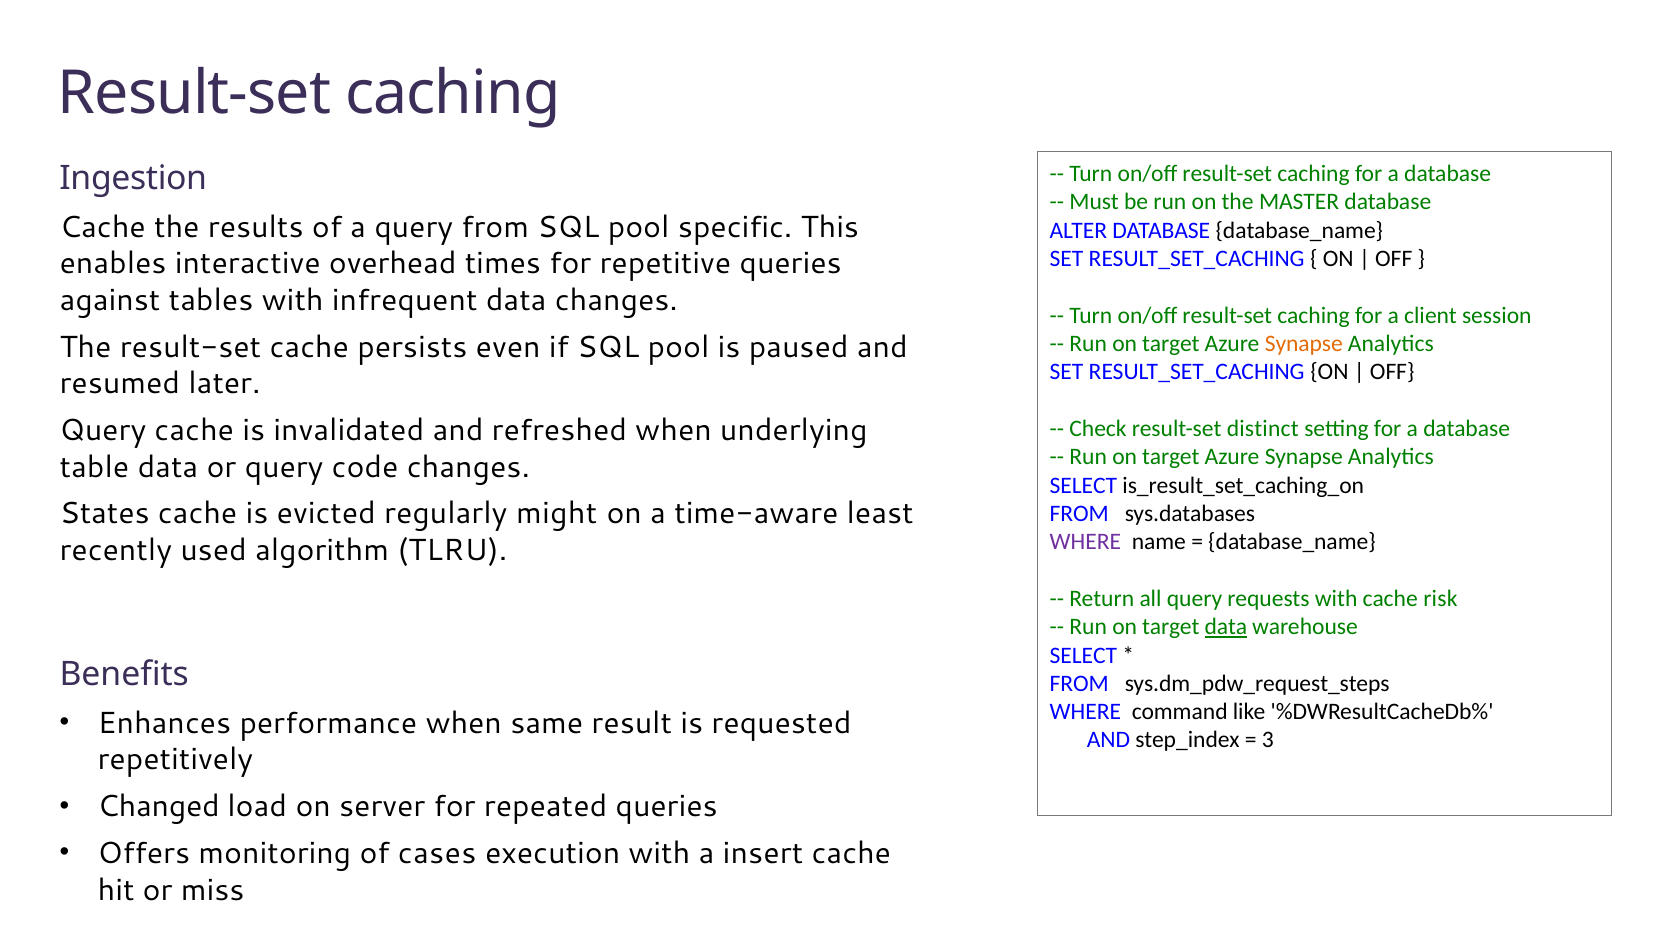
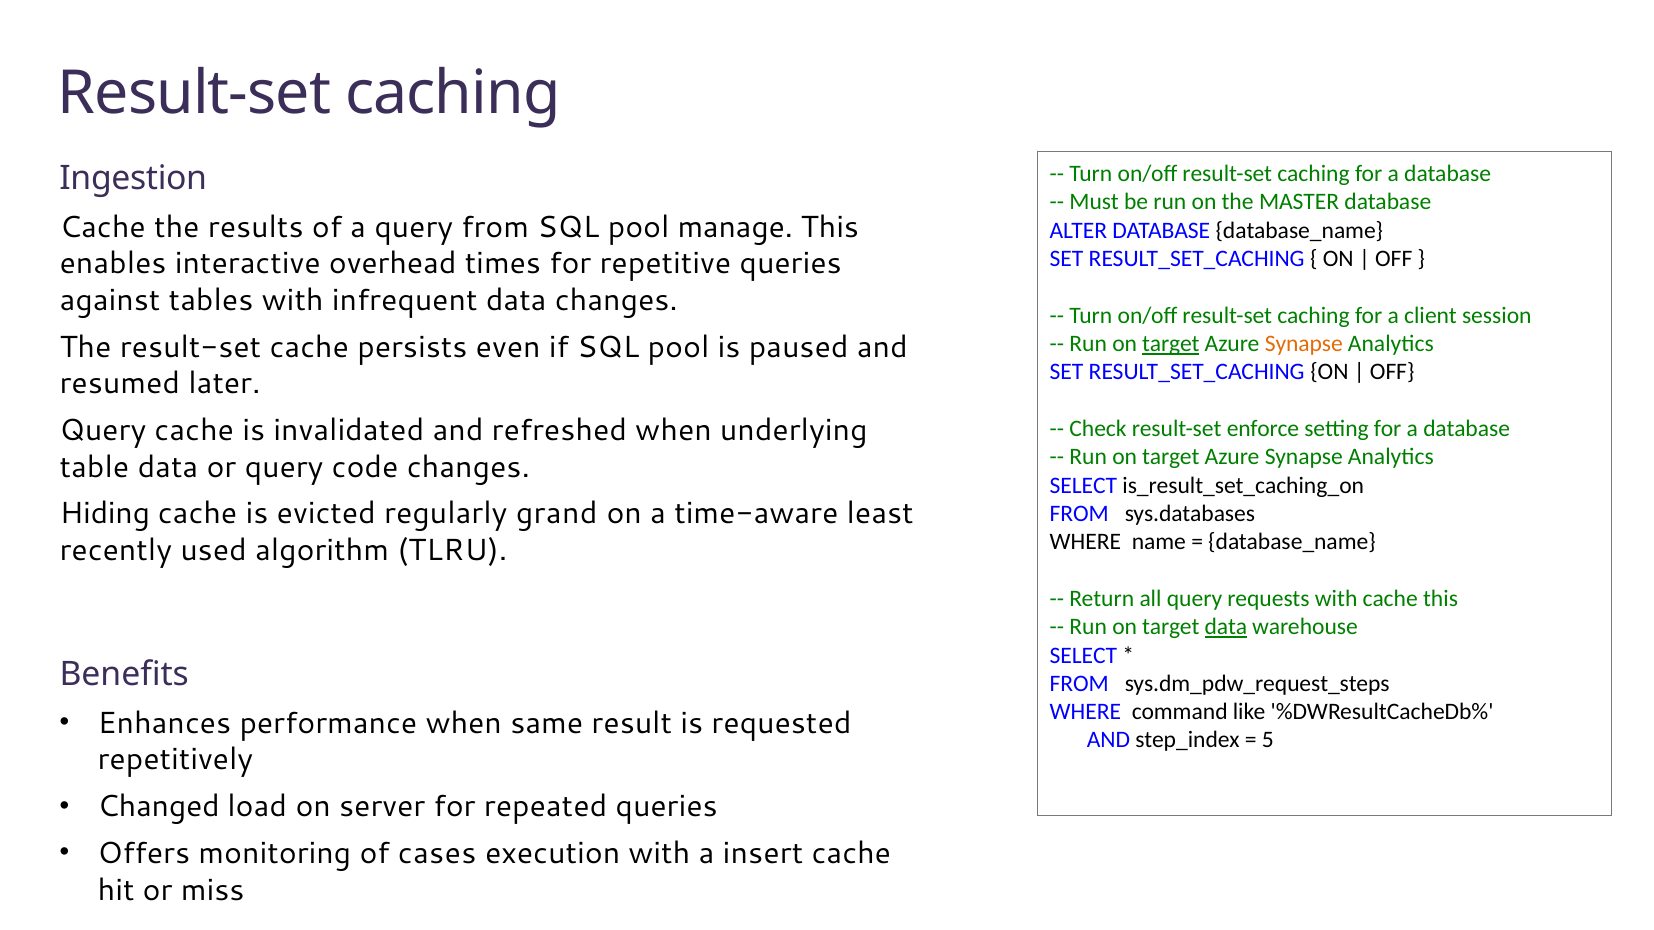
specific: specific -> manage
target at (1171, 344) underline: none -> present
distinct: distinct -> enforce
States: States -> Hiding
might: might -> grand
WHERE at (1085, 542) colour: purple -> black
cache risk: risk -> this
3: 3 -> 5
